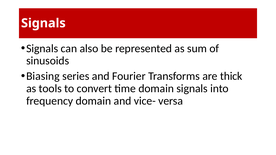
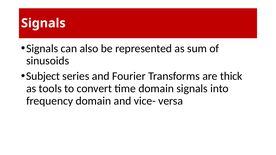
Biasing: Biasing -> Subject
